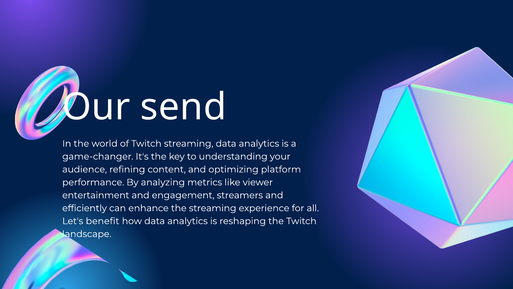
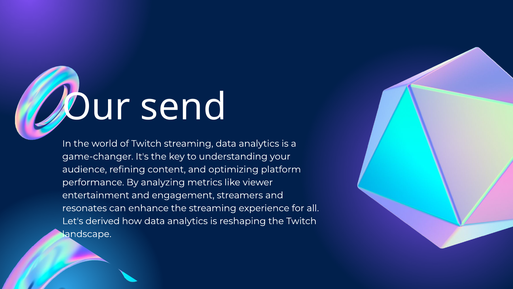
efficiently: efficiently -> resonates
benefit: benefit -> derived
